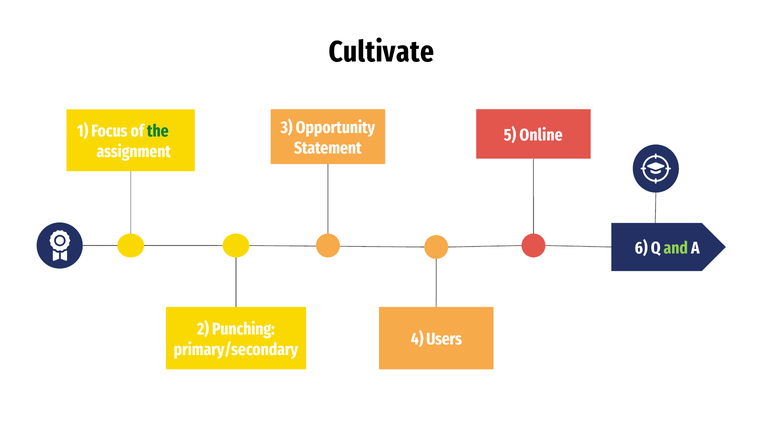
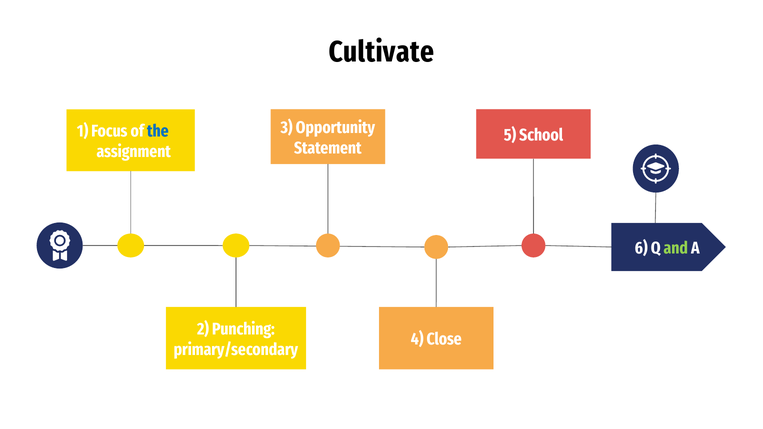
the colour: green -> blue
Online: Online -> School
Users: Users -> Close
